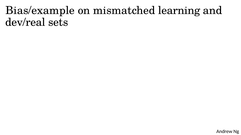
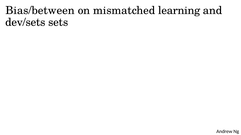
Bias/example: Bias/example -> Bias/between
dev/real: dev/real -> dev/sets
